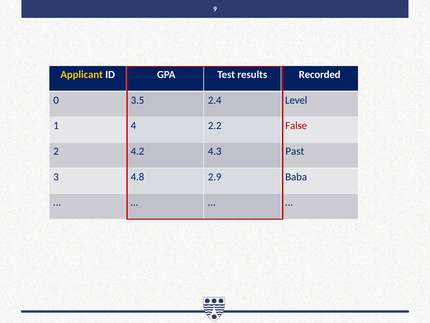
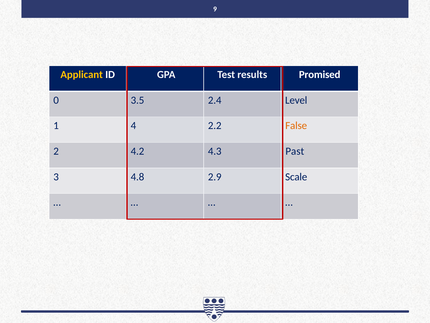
Recorded: Recorded -> Promised
False colour: red -> orange
Baba: Baba -> Scale
